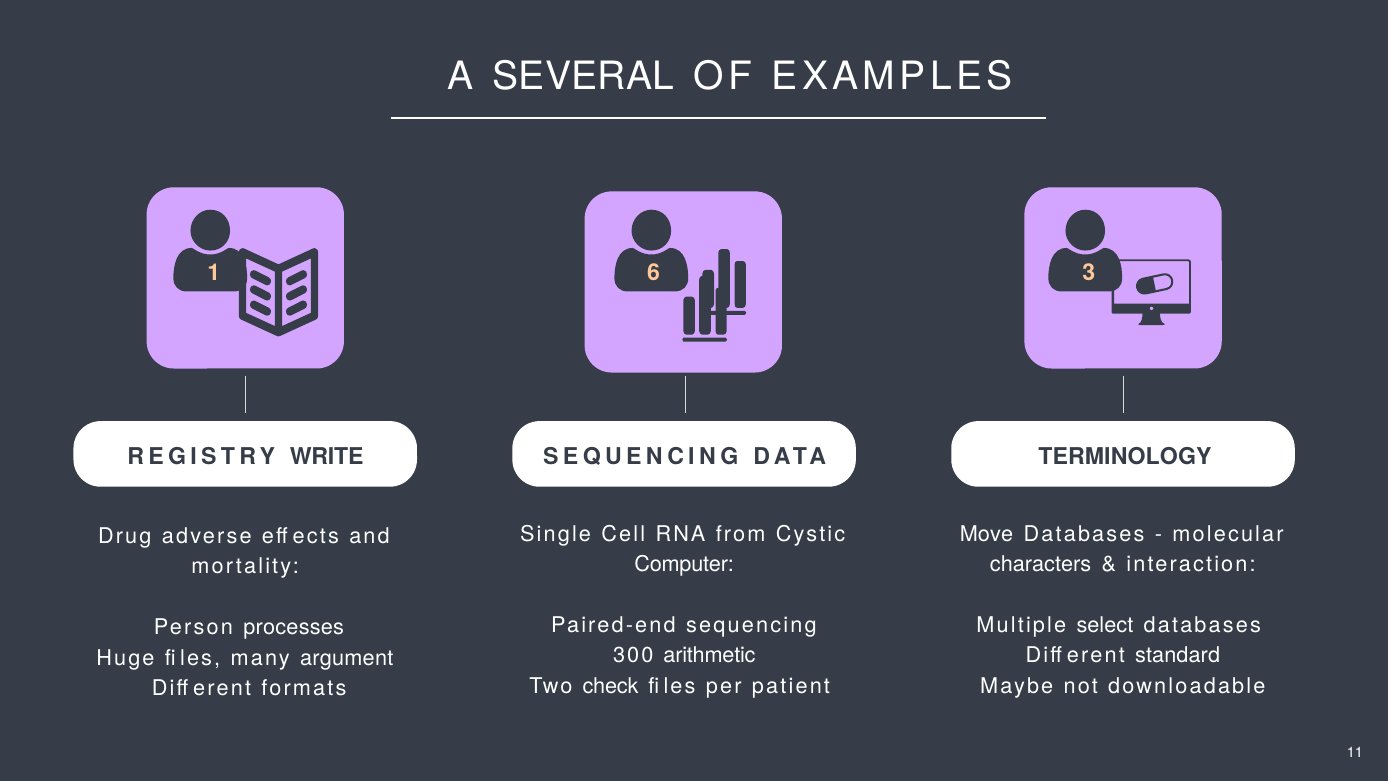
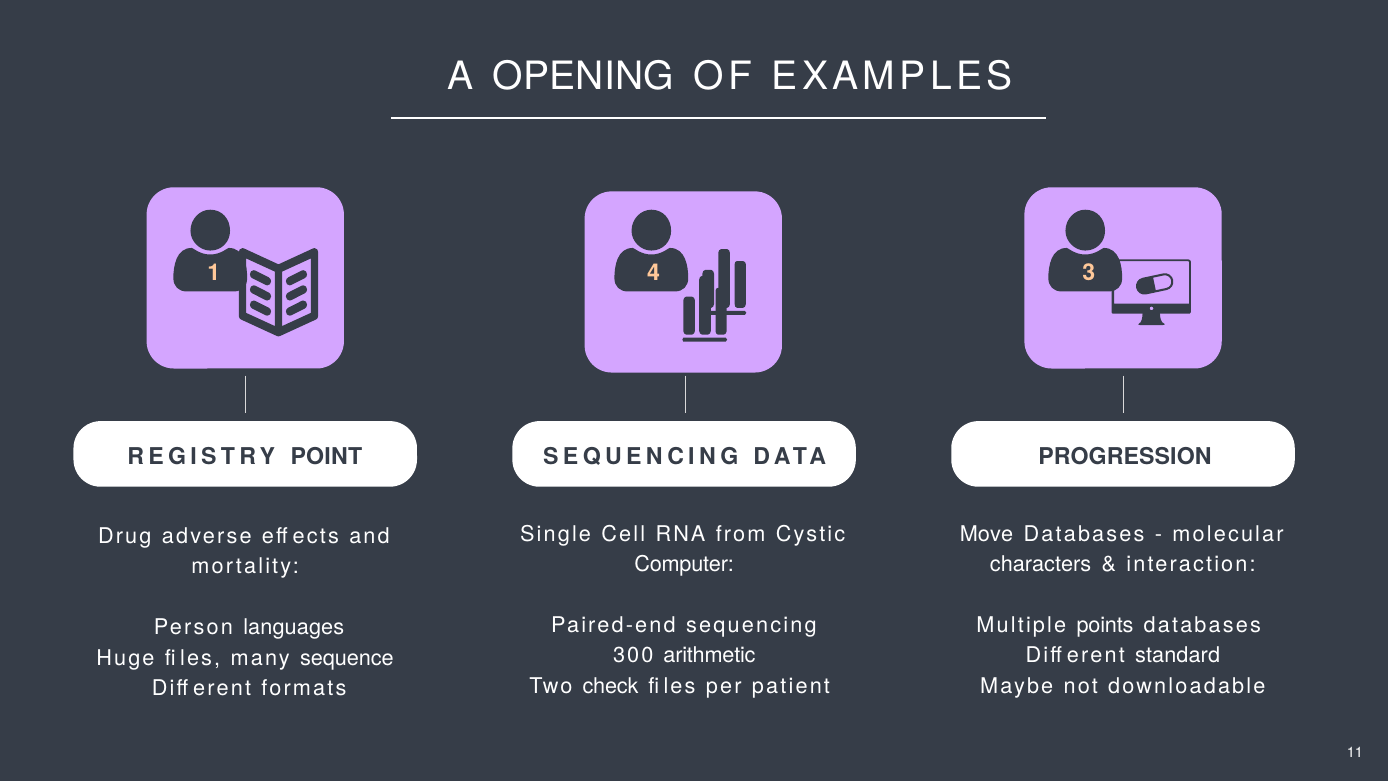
SEVERAL: SEVERAL -> OPENING
6: 6 -> 4
WRITE: WRITE -> POINT
TERMINOLOGY: TERMINOLOGY -> PROGRESSION
select: select -> points
processes: processes -> languages
argument: argument -> sequence
